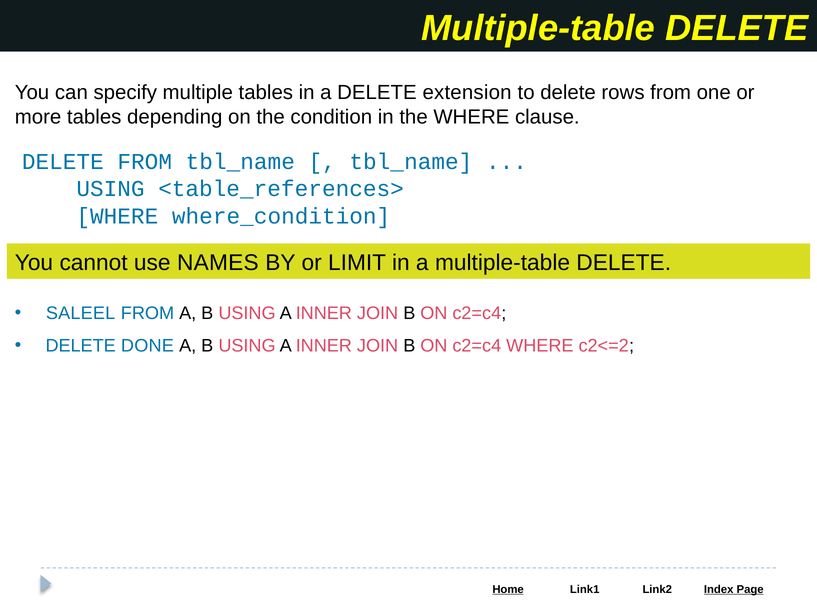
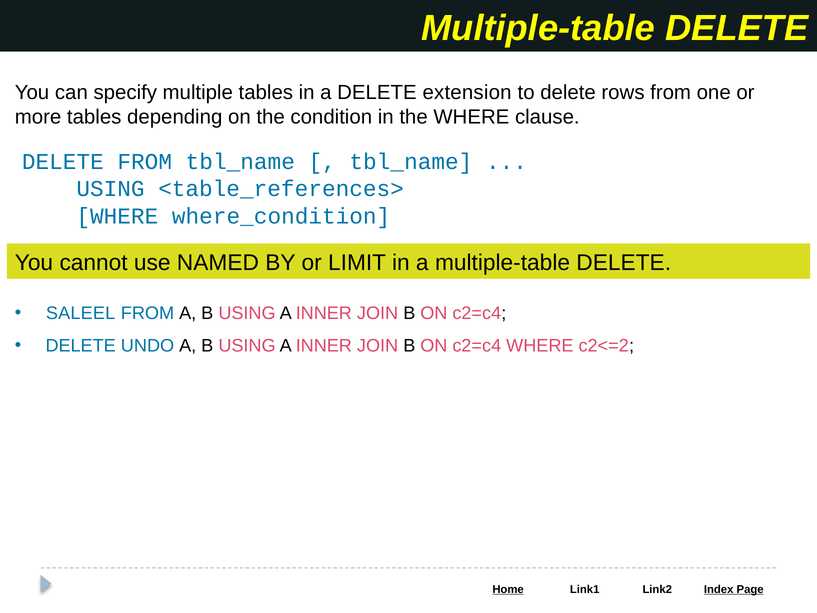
NAMES: NAMES -> NAMED
DONE: DONE -> UNDO
